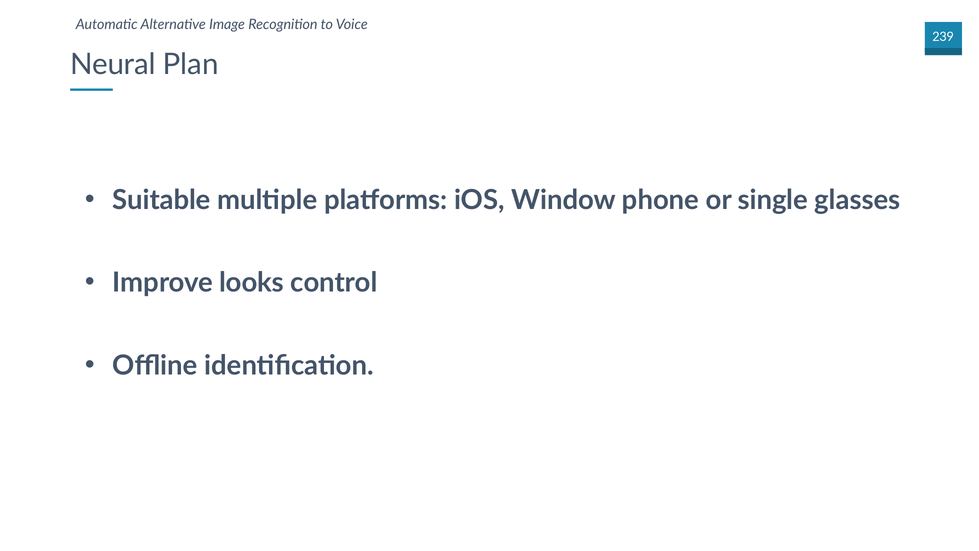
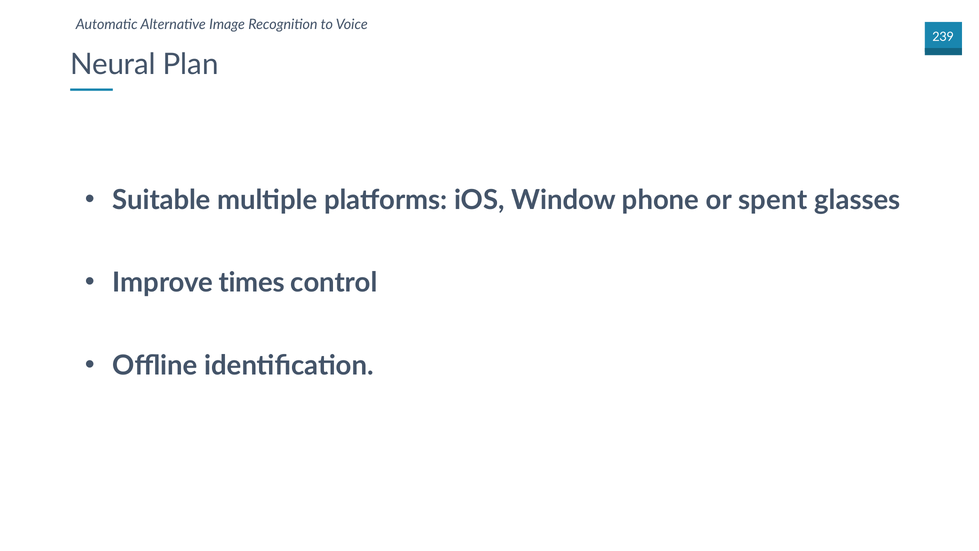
single: single -> spent
looks: looks -> times
